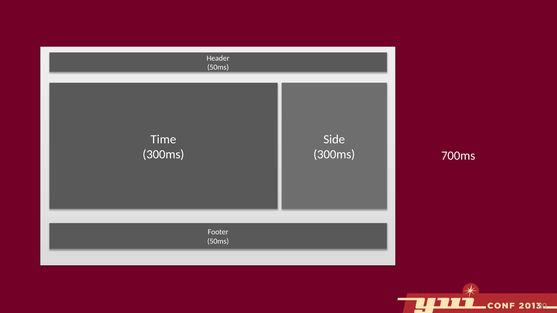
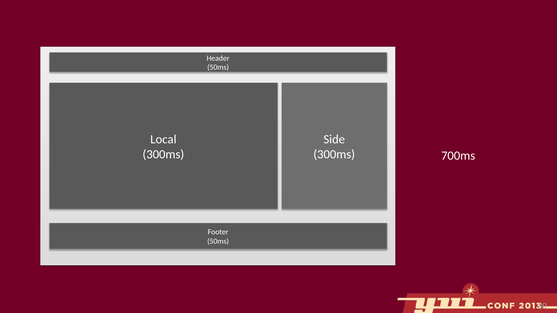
Time: Time -> Local
